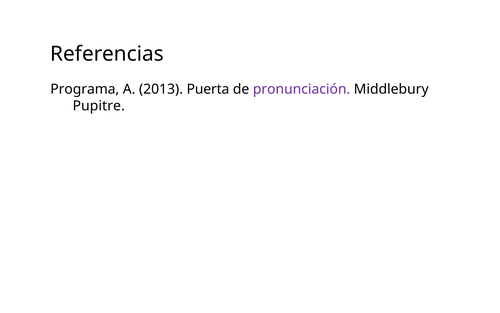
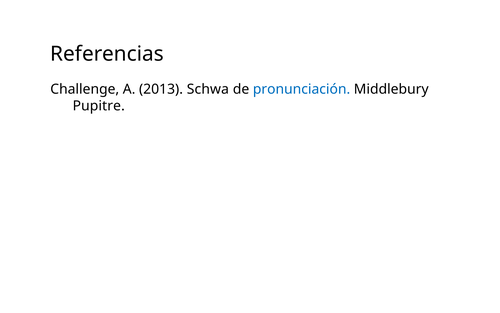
Programa: Programa -> Challenge
Puerta: Puerta -> Schwa
pronunciación colour: purple -> blue
